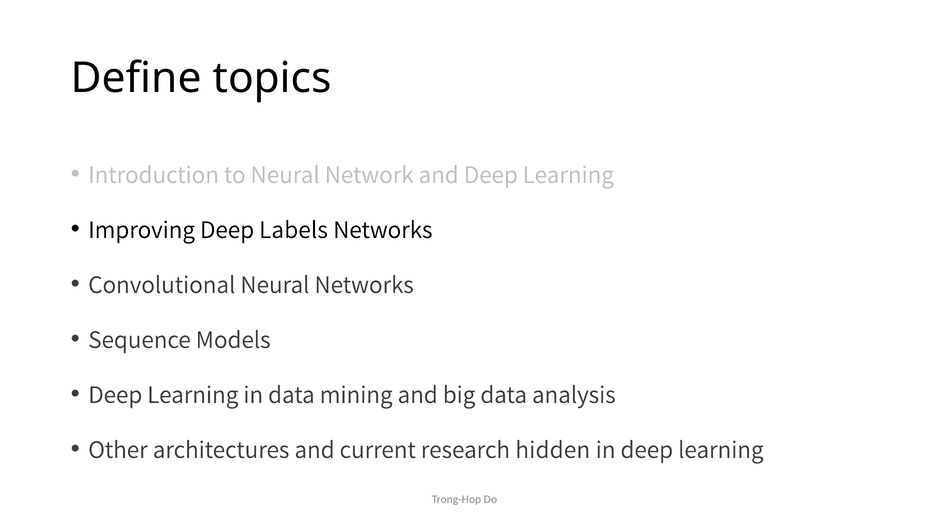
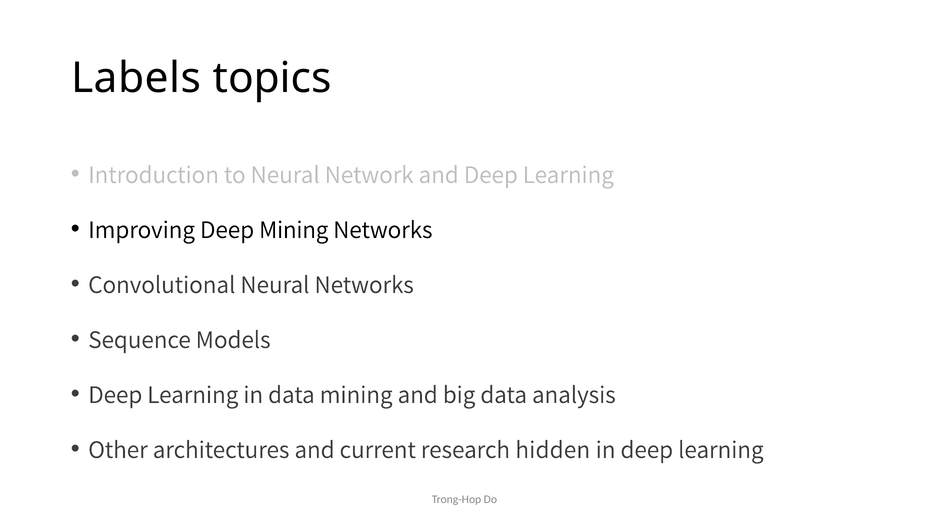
Define: Define -> Labels
Deep Labels: Labels -> Mining
